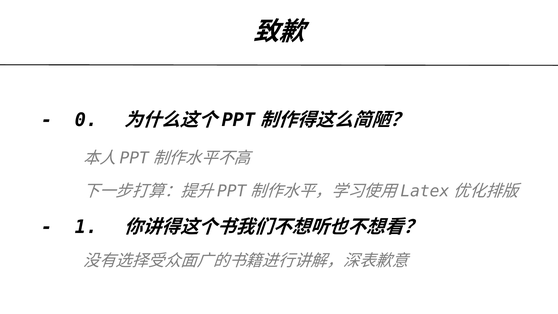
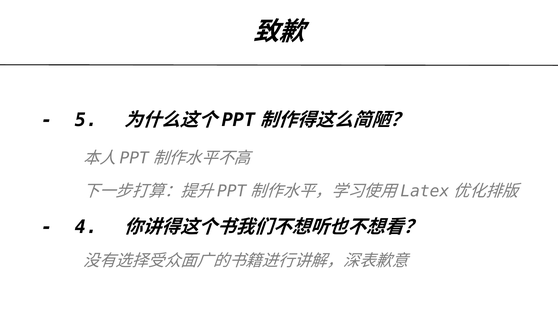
0: 0 -> 5
1: 1 -> 4
